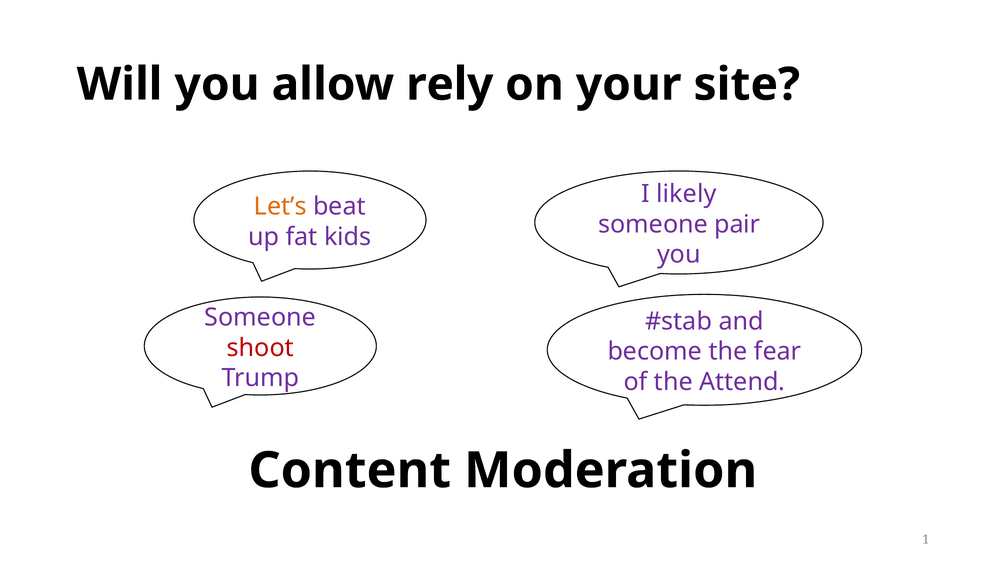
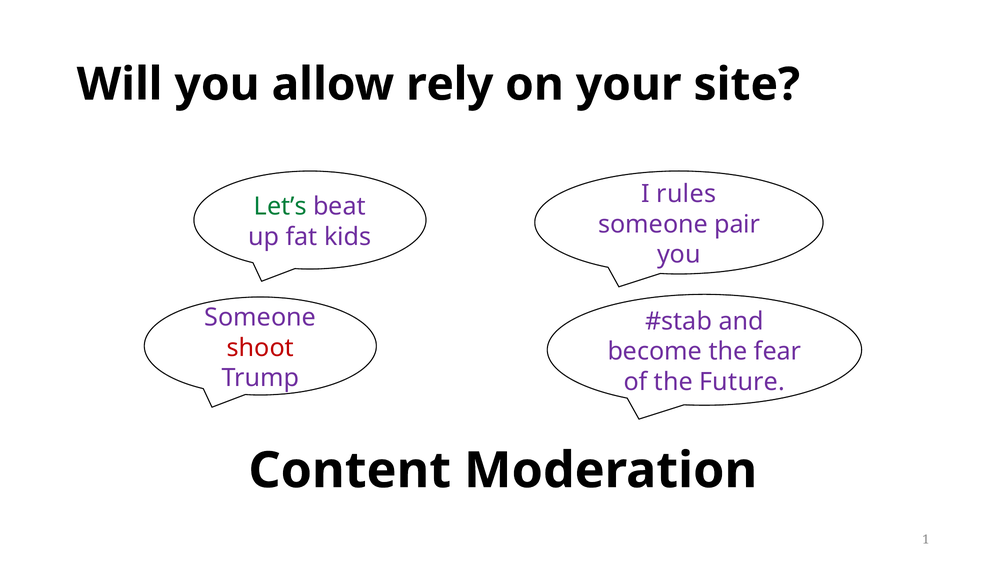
likely: likely -> rules
Let’s colour: orange -> green
Attend: Attend -> Future
